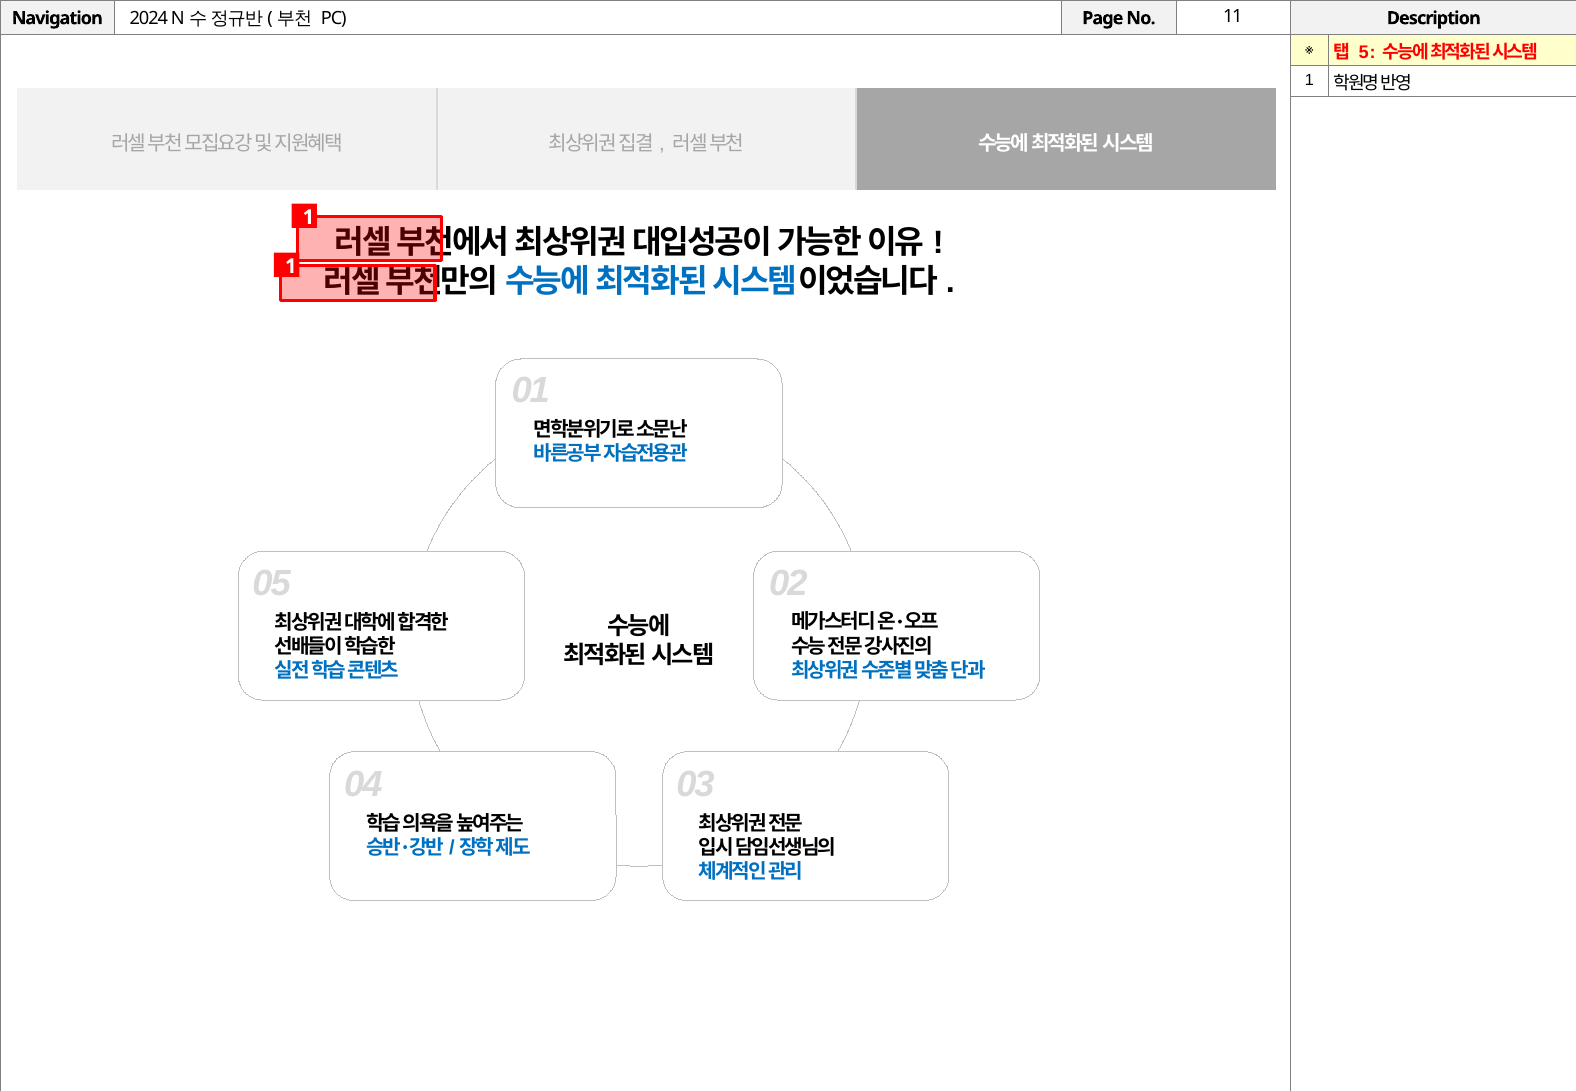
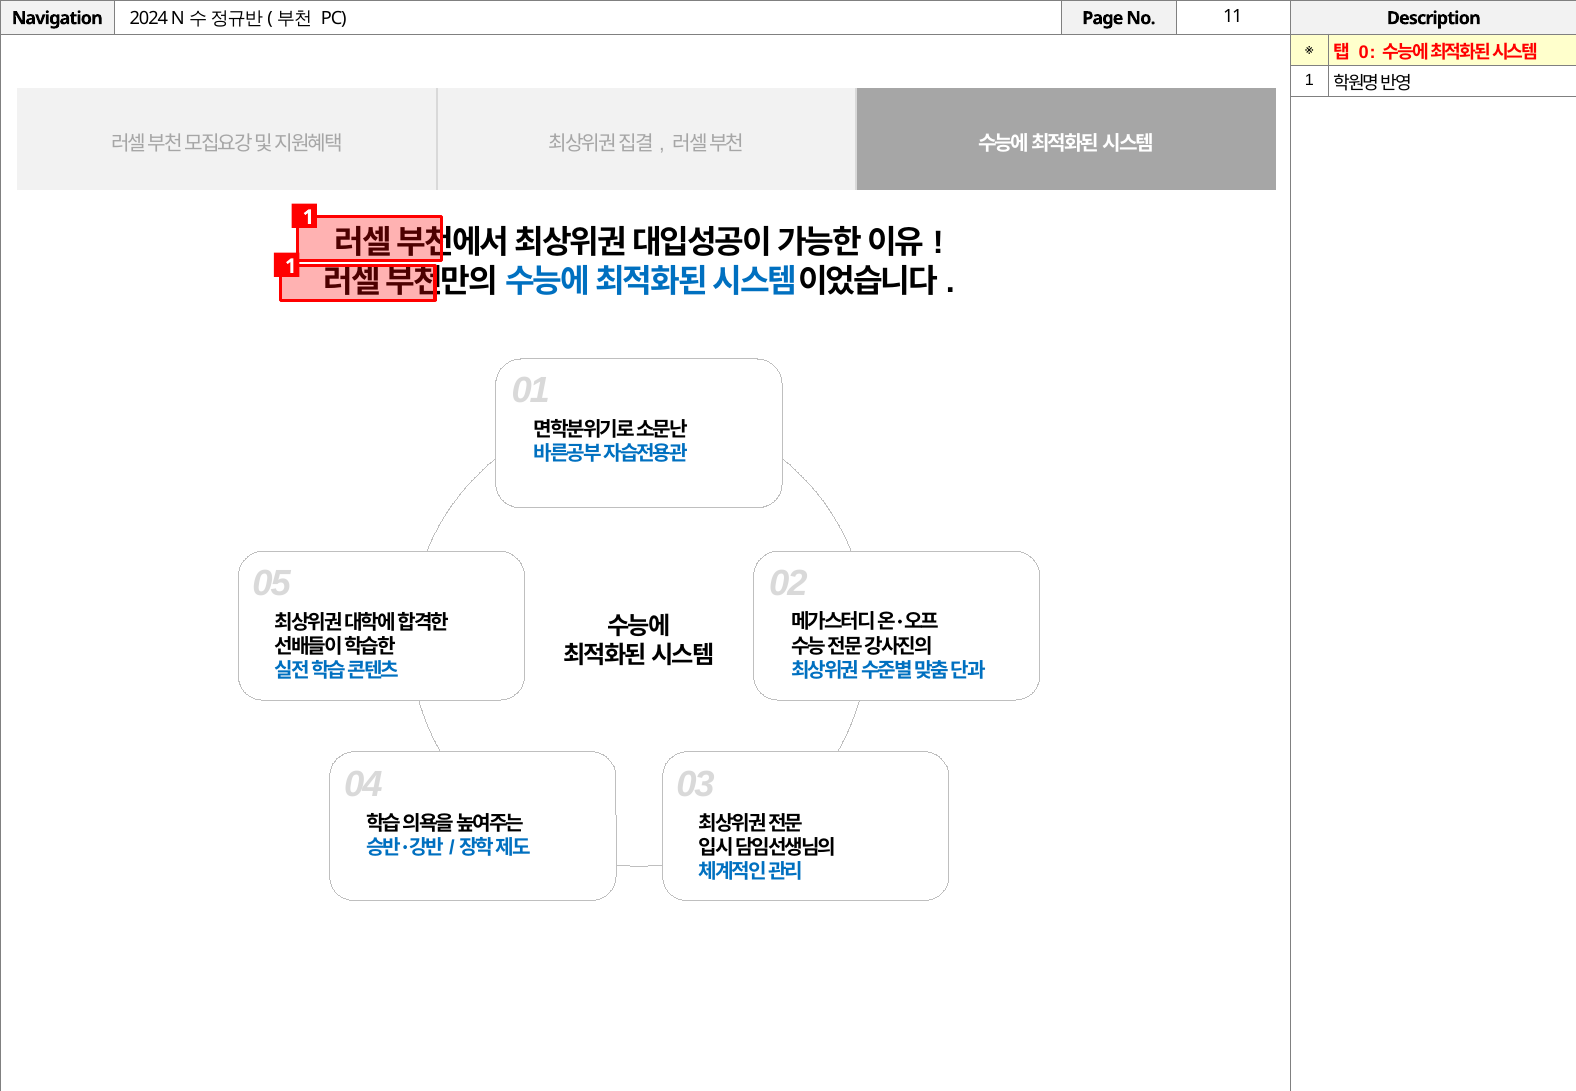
5: 5 -> 0
